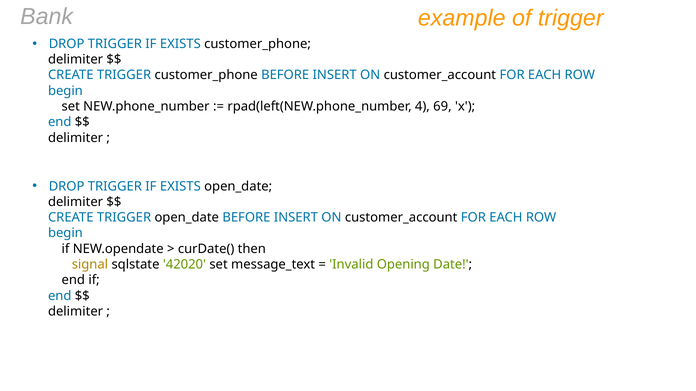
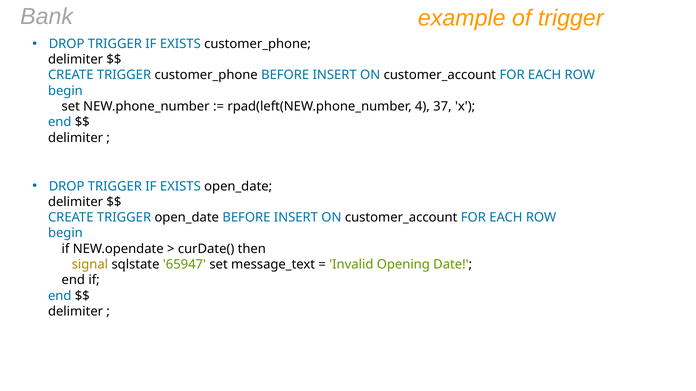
69: 69 -> 37
42020: 42020 -> 65947
